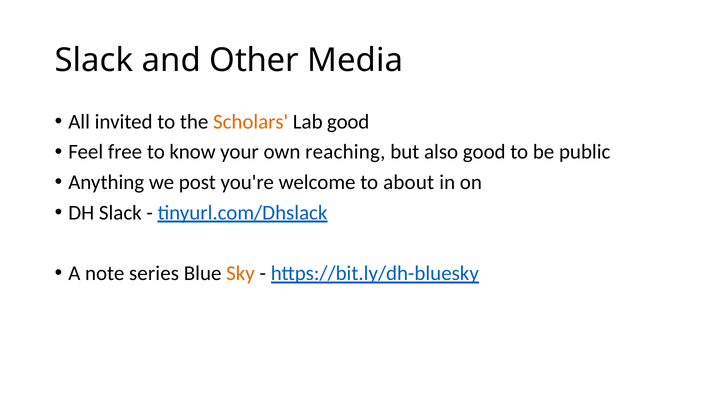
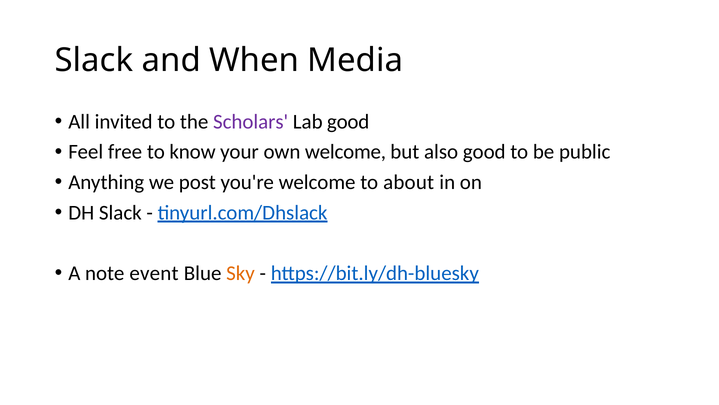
Other: Other -> When
Scholars colour: orange -> purple
own reaching: reaching -> welcome
series: series -> event
